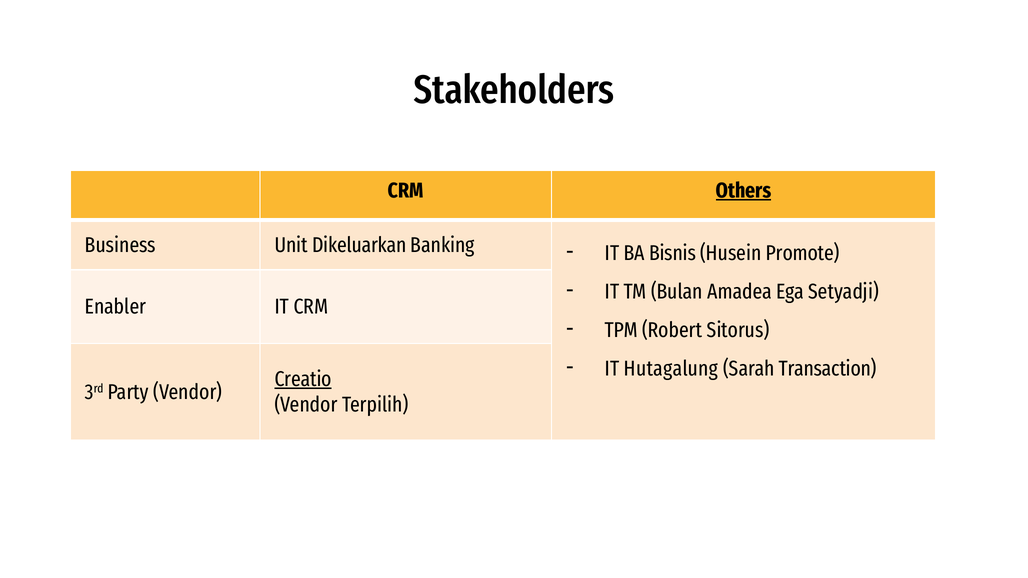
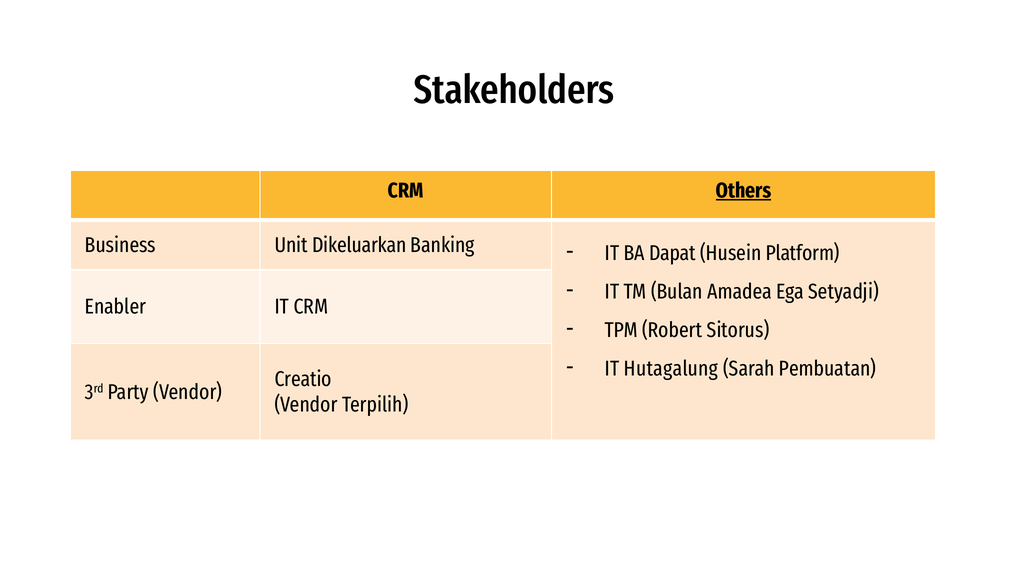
Bisnis: Bisnis -> Dapat
Promote: Promote -> Platform
Transaction: Transaction -> Pembuatan
Creatio underline: present -> none
